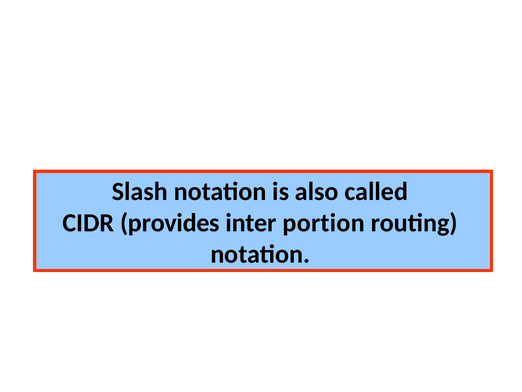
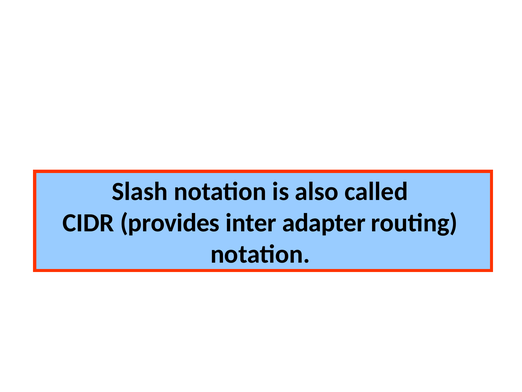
portion: portion -> adapter
